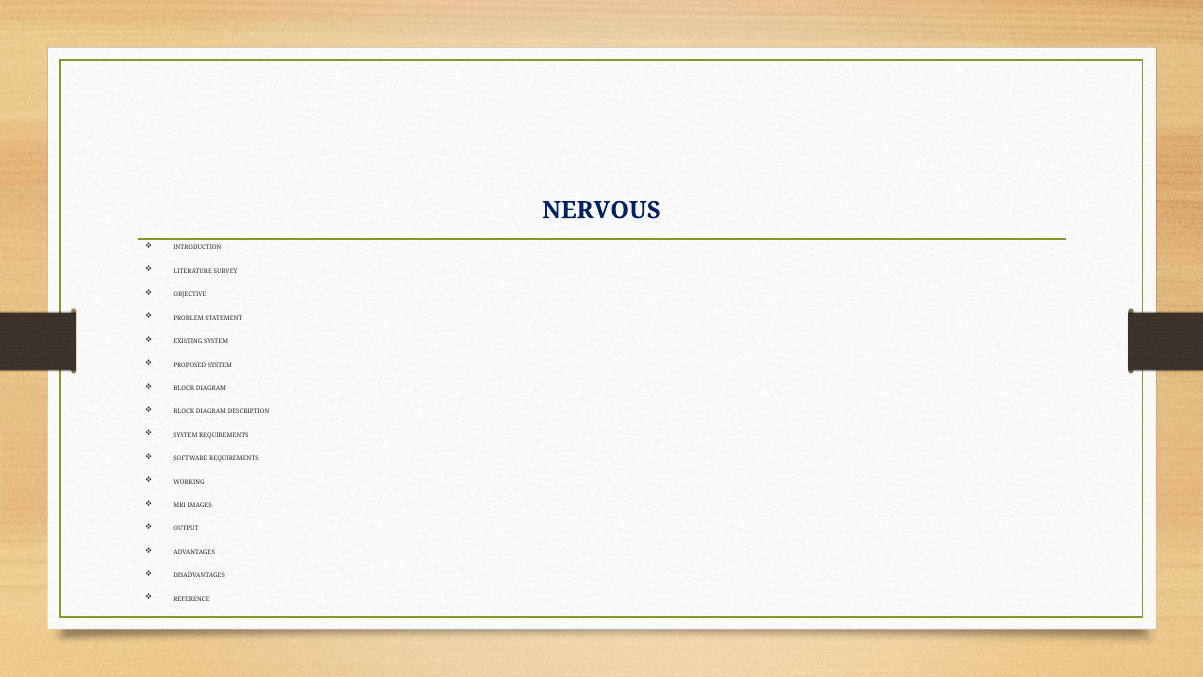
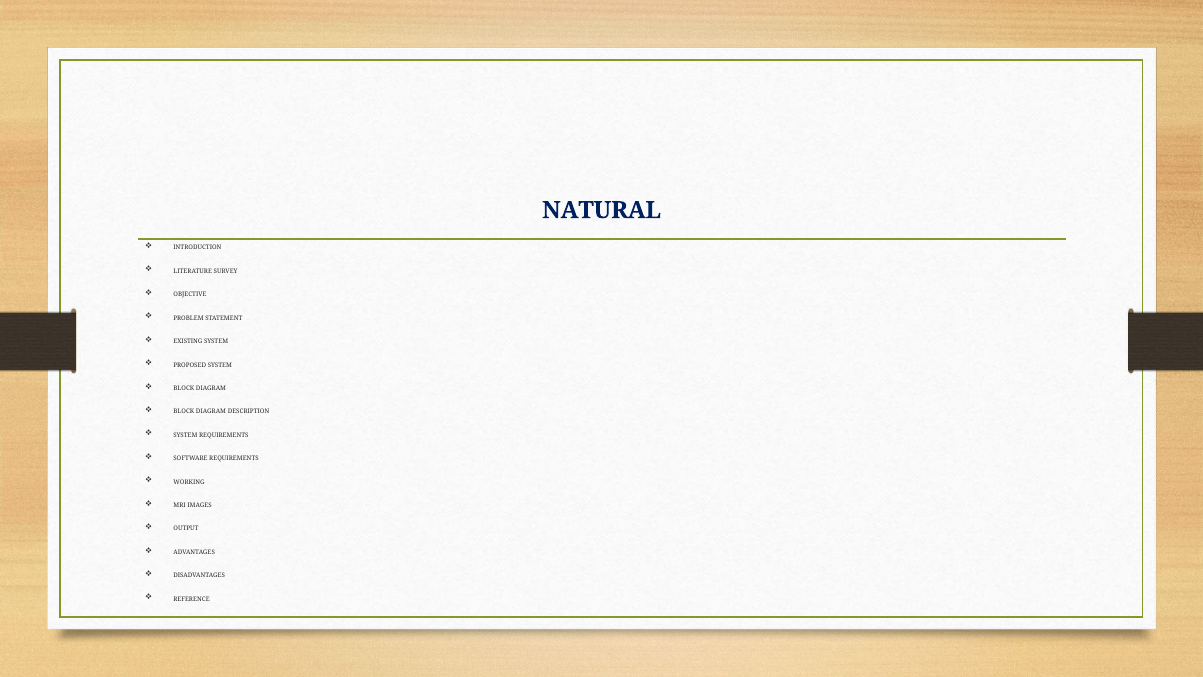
NERVOUS: NERVOUS -> NATURAL
